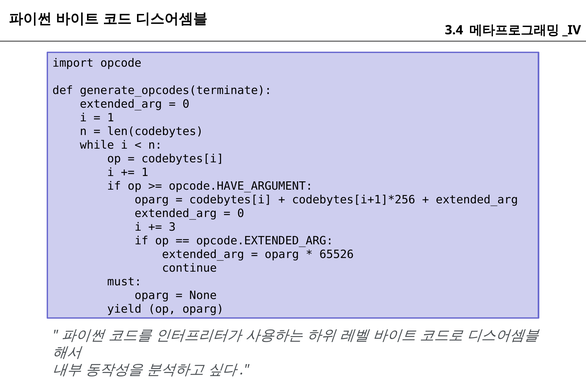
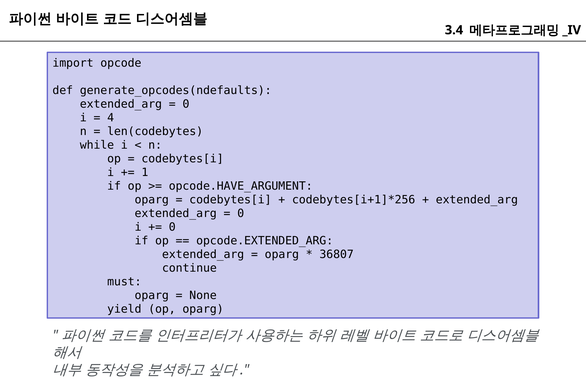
generate_opcodes(terminate: generate_opcodes(terminate -> generate_opcodes(ndefaults
1 at (111, 118): 1 -> 4
3 at (172, 227): 3 -> 0
65526: 65526 -> 36807
